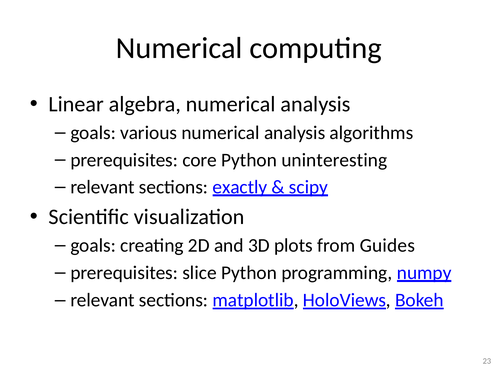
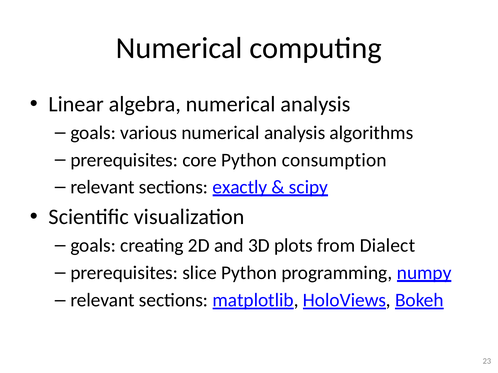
uninteresting: uninteresting -> consumption
Guides: Guides -> Dialect
